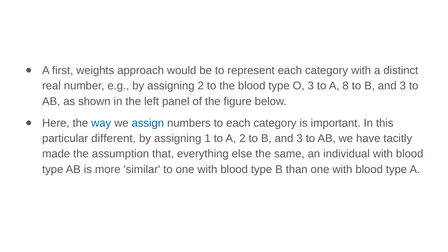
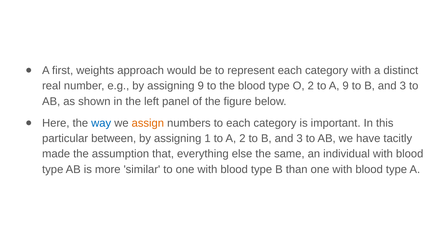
assigning 2: 2 -> 9
O 3: 3 -> 2
A 8: 8 -> 9
assign colour: blue -> orange
different: different -> between
